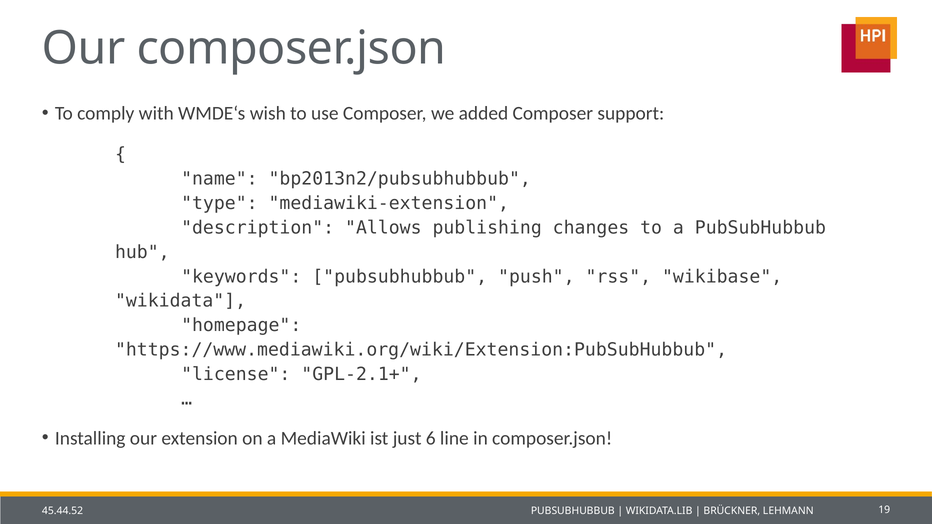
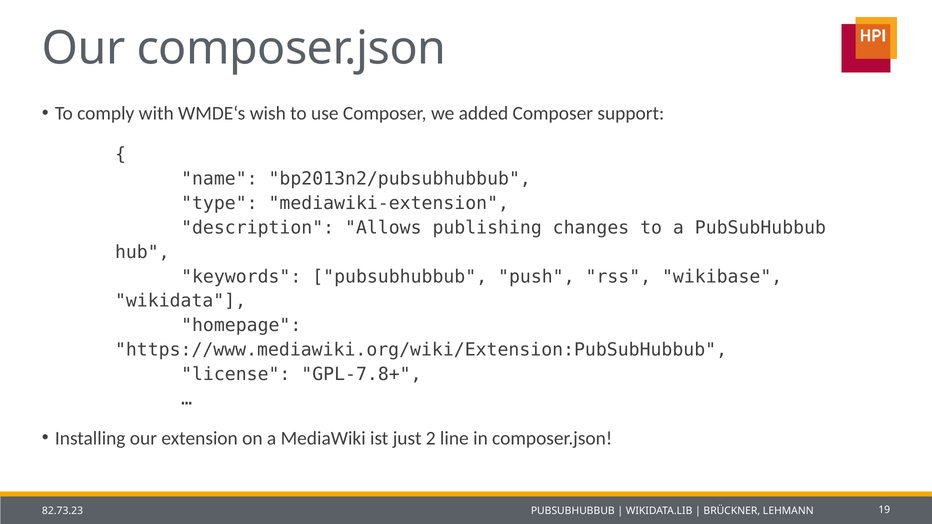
GPL-2.1+: GPL-2.1+ -> GPL-7.8+
6: 6 -> 2
45.44.52: 45.44.52 -> 82.73.23
